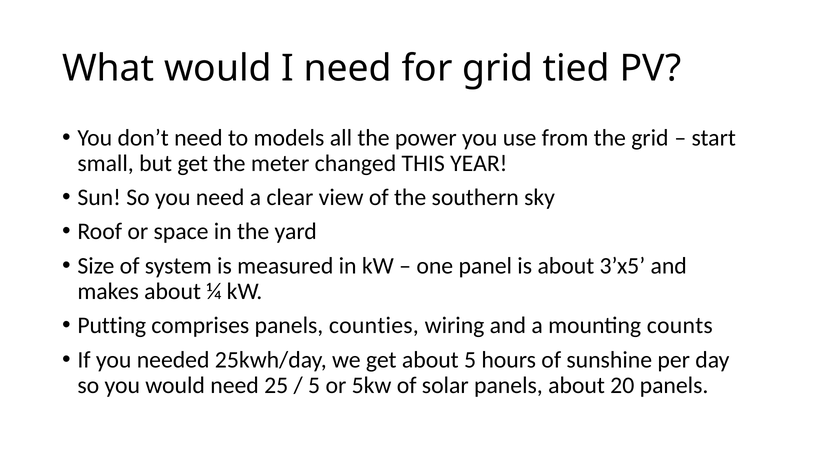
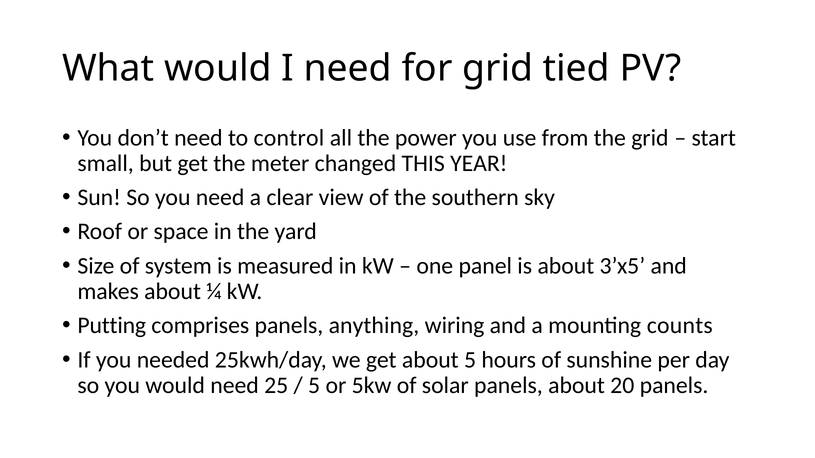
models: models -> control
counties: counties -> anything
